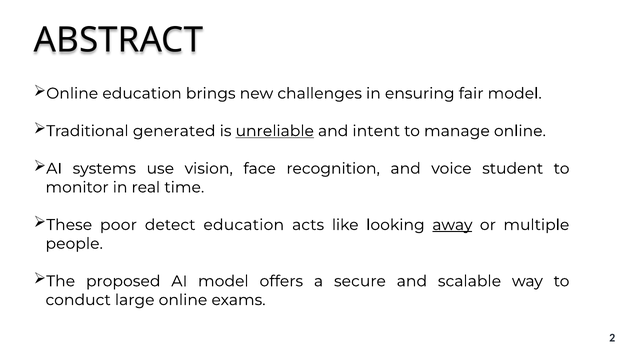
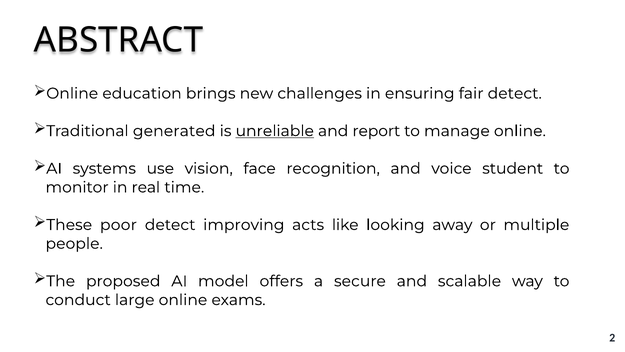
fair model: model -> detect
intent: intent -> report
detect education: education -> improving
away underline: present -> none
